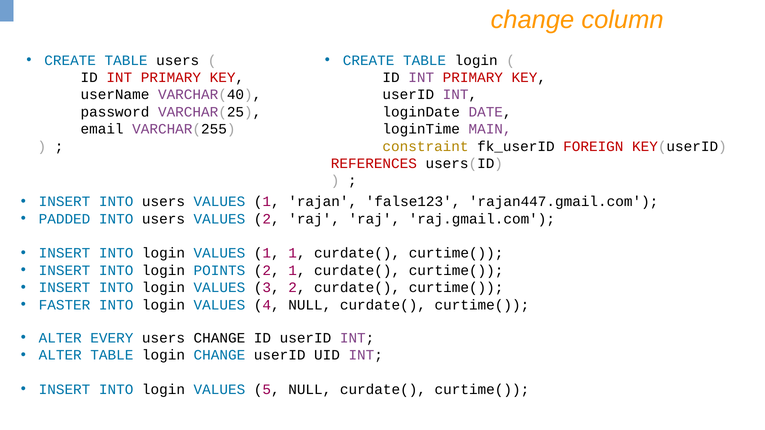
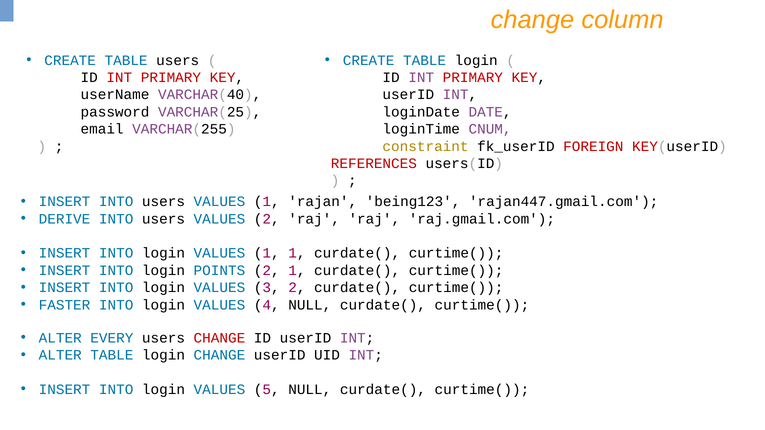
MAIN: MAIN -> CNUM
false123: false123 -> being123
PADDED: PADDED -> DERIVE
CHANGE at (219, 338) colour: black -> red
